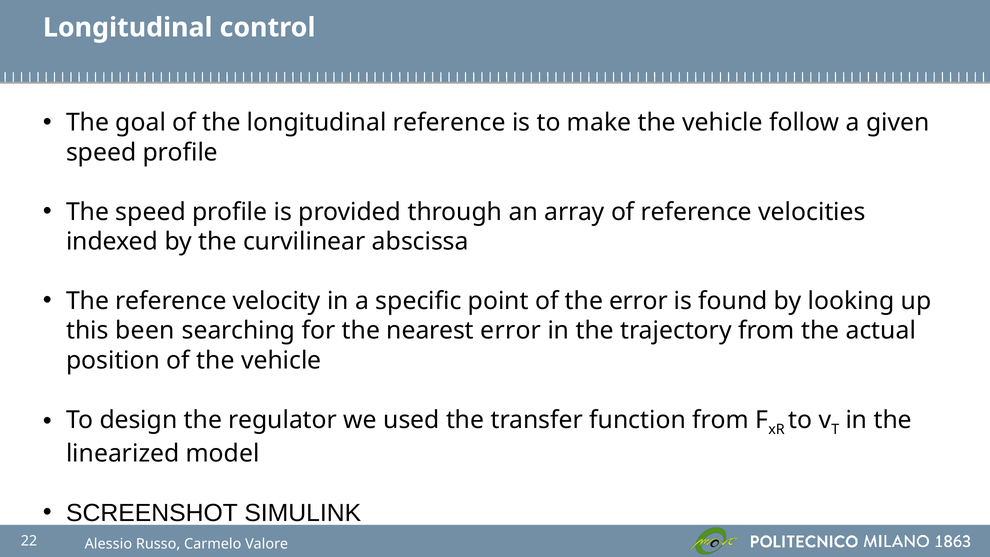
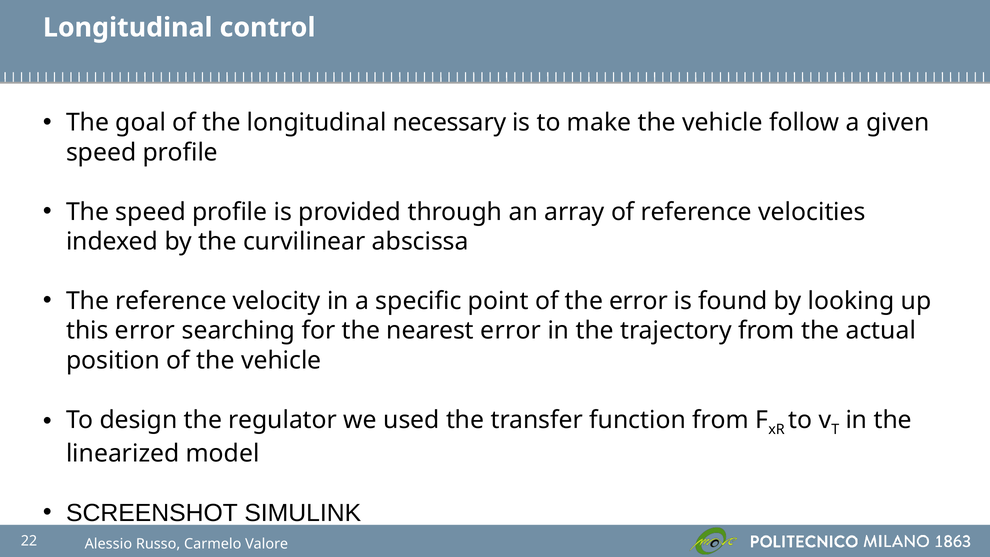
longitudinal reference: reference -> necessary
this been: been -> error
